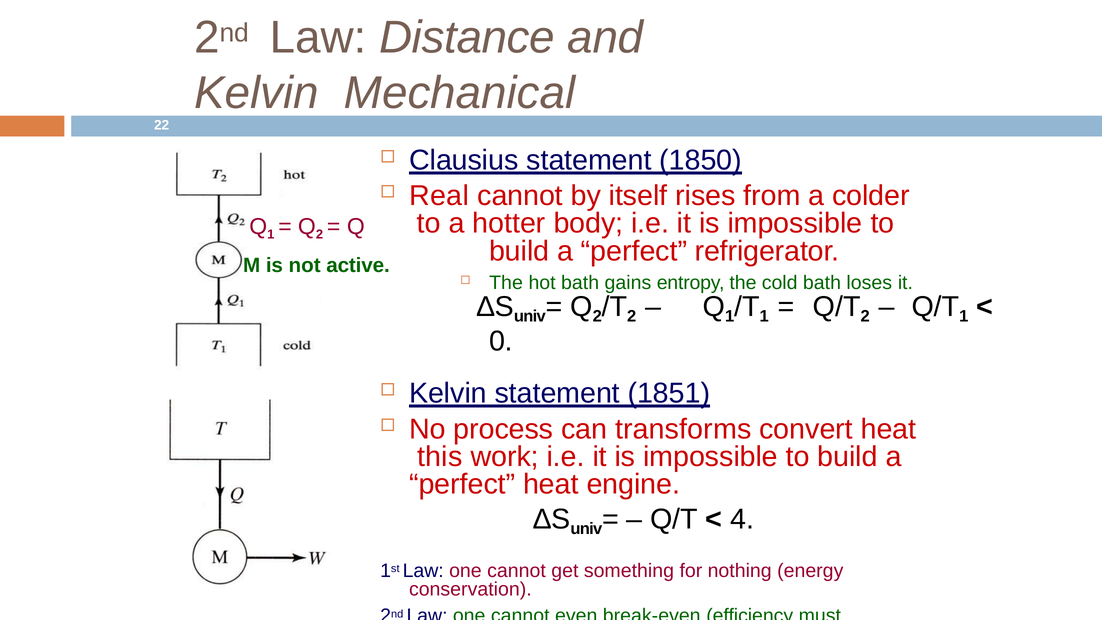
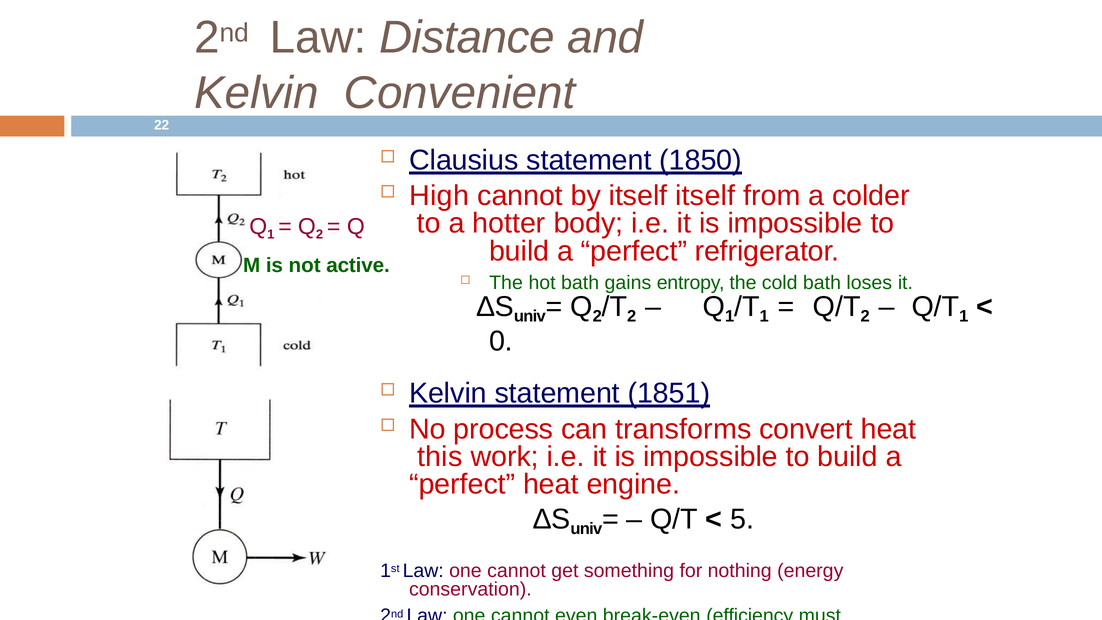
Mechanical: Mechanical -> Convenient
Real: Real -> High
itself rises: rises -> itself
4: 4 -> 5
